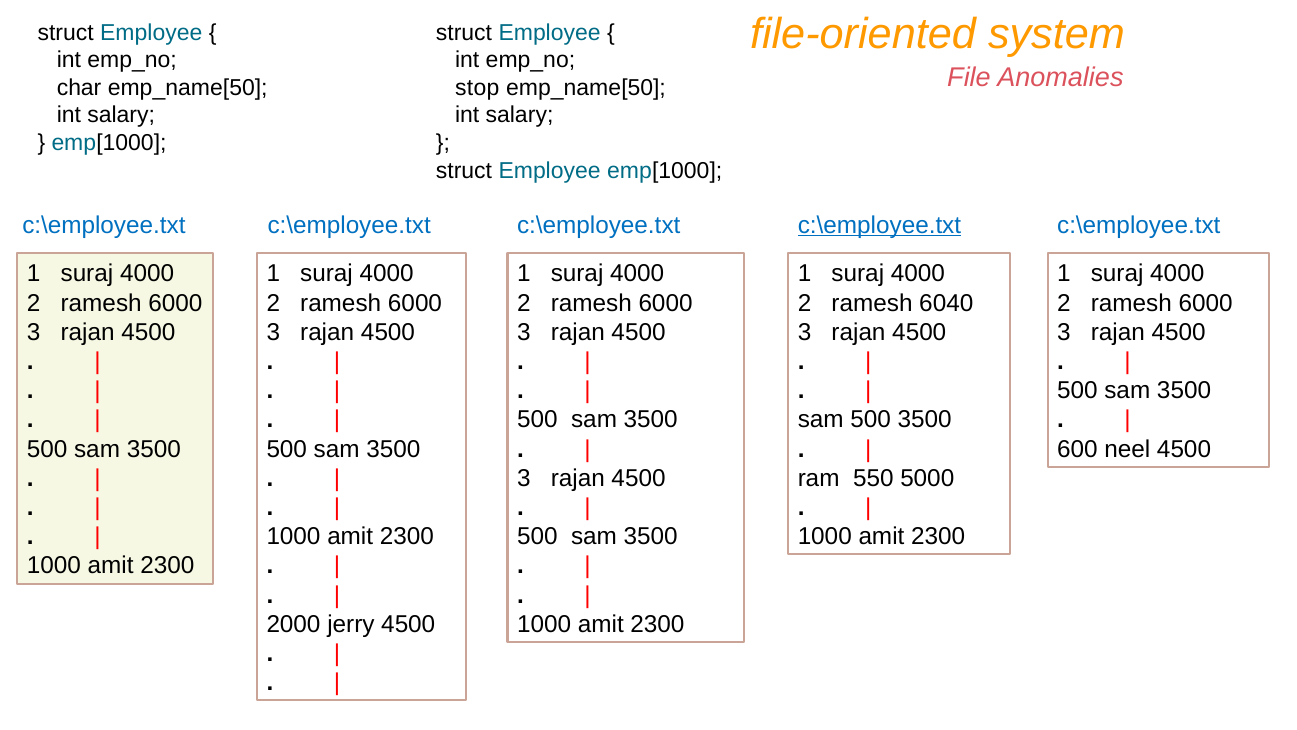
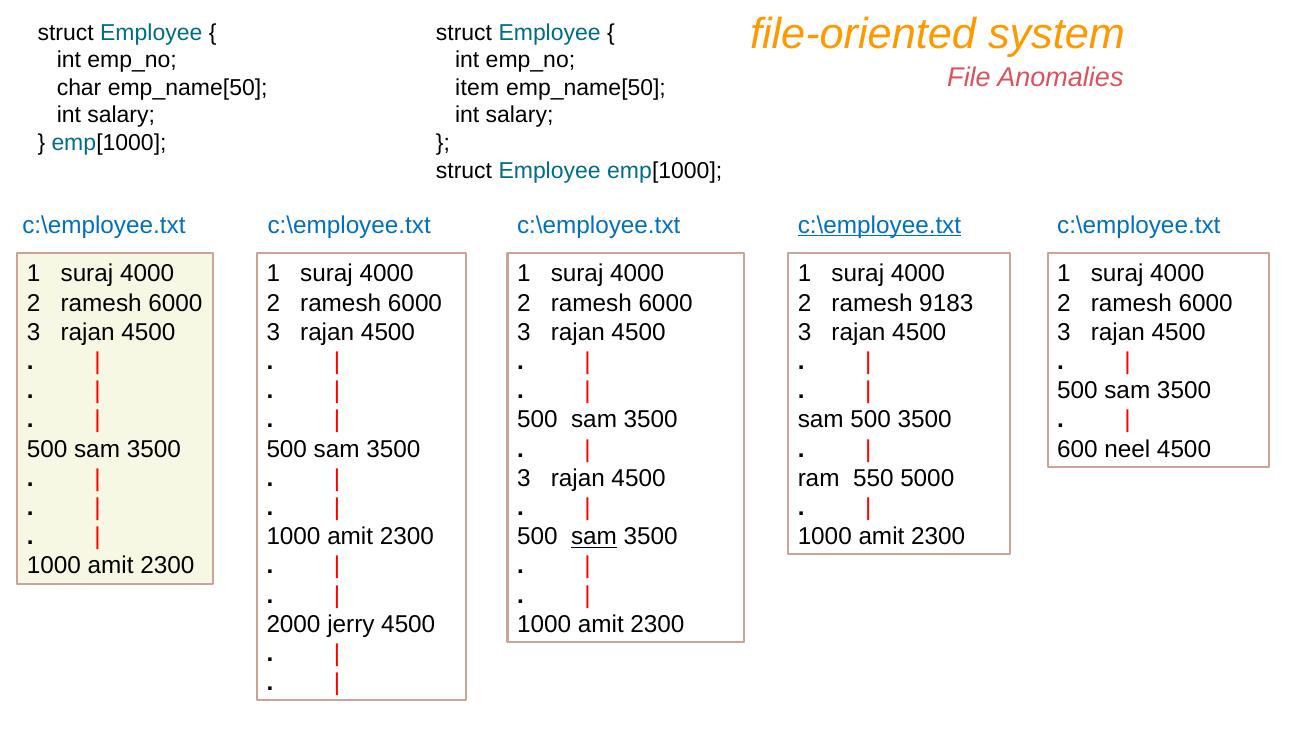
stop: stop -> item
6040: 6040 -> 9183
sam at (594, 536) underline: none -> present
